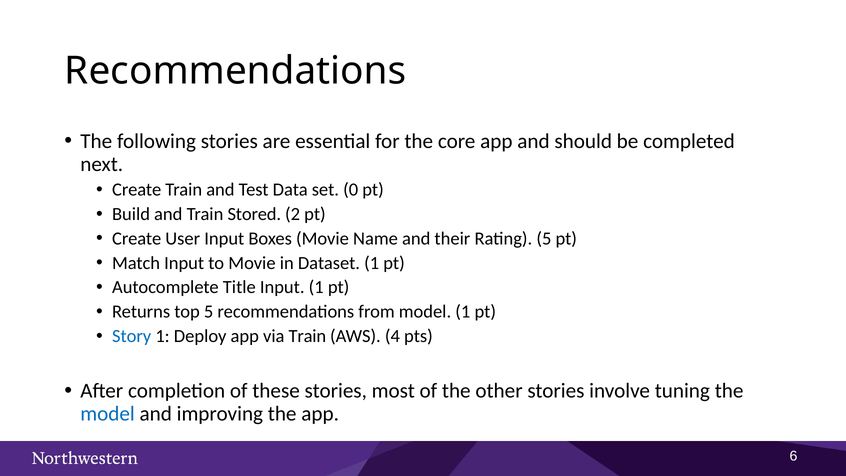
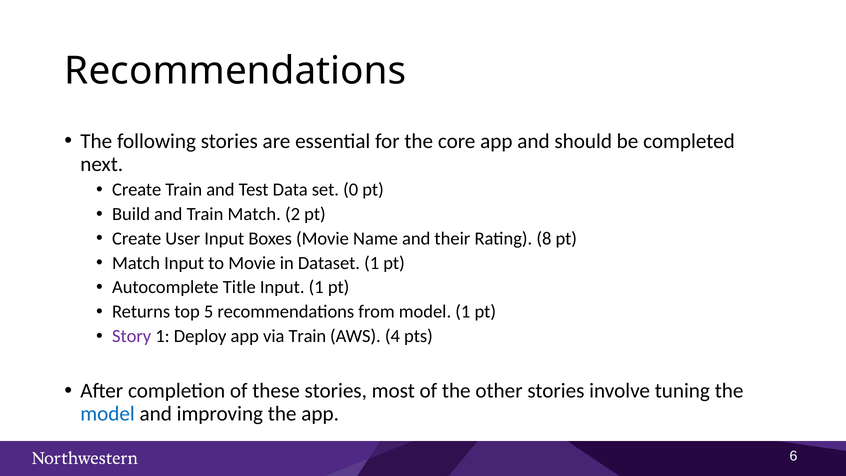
Train Stored: Stored -> Match
Rating 5: 5 -> 8
Story colour: blue -> purple
